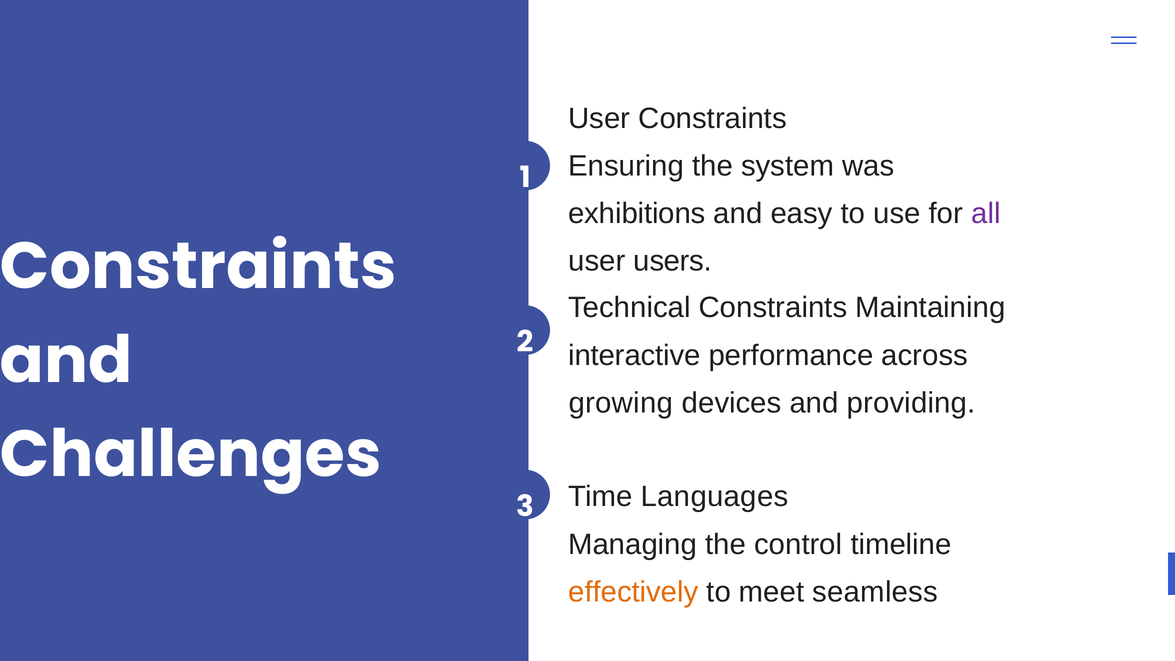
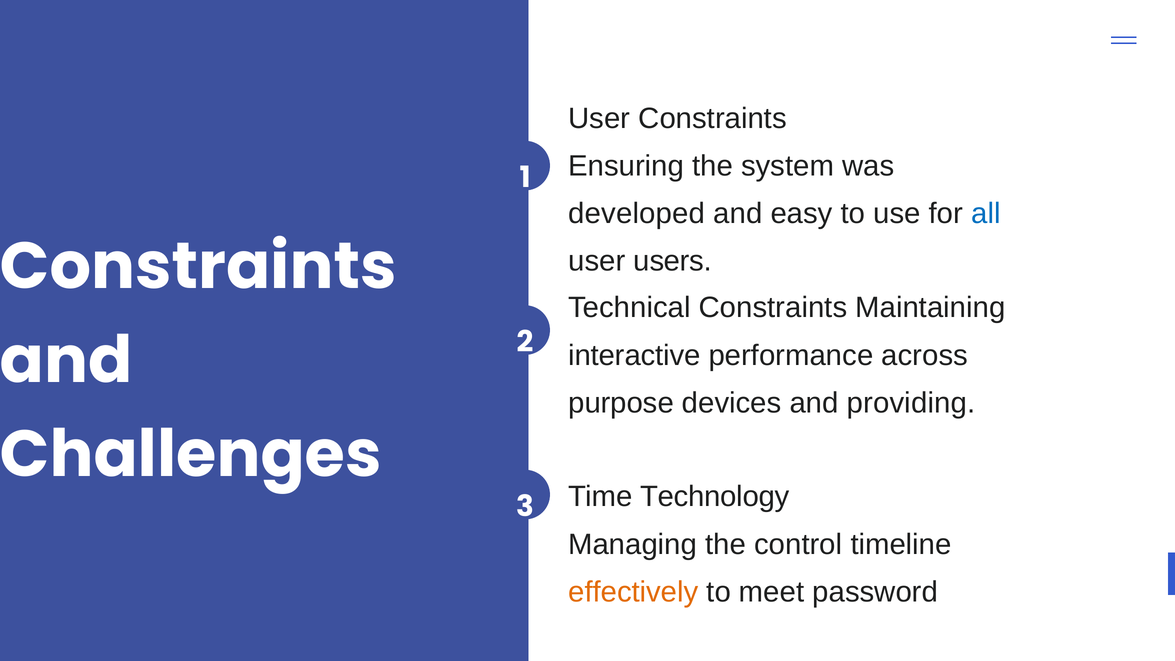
exhibitions: exhibitions -> developed
all colour: purple -> blue
growing: growing -> purpose
Languages: Languages -> Technology
seamless: seamless -> password
